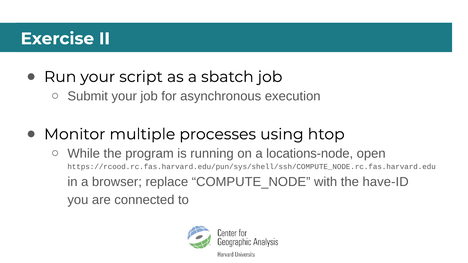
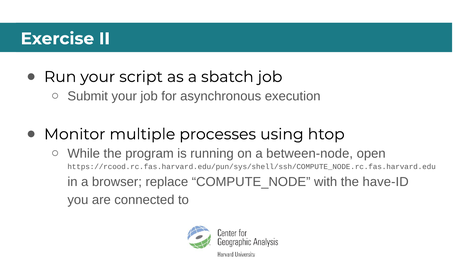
locations-node: locations-node -> between-node
